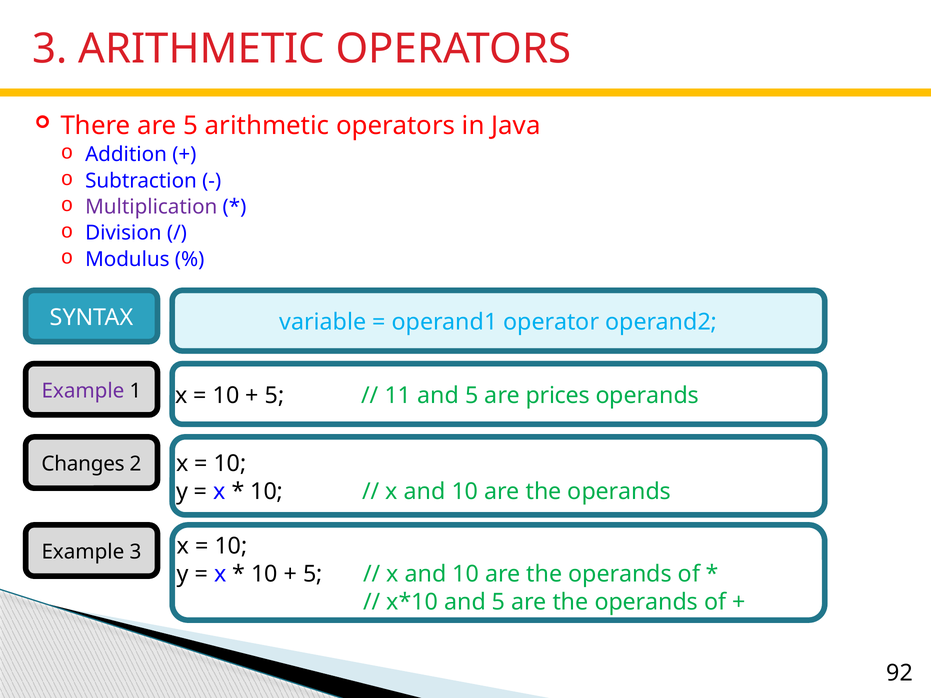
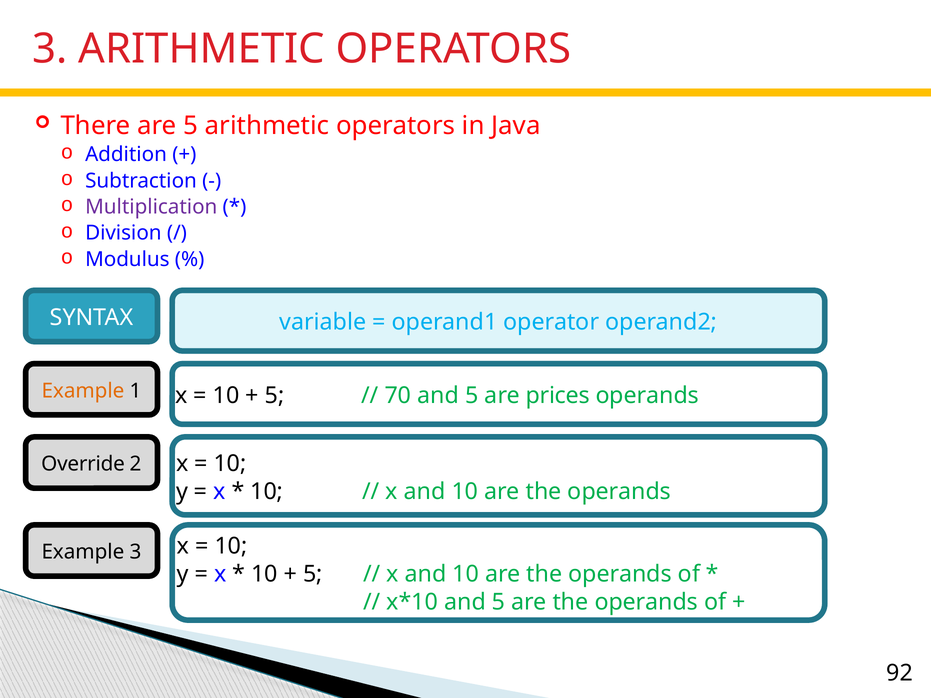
Example at (83, 391) colour: purple -> orange
11: 11 -> 70
Changes: Changes -> Override
